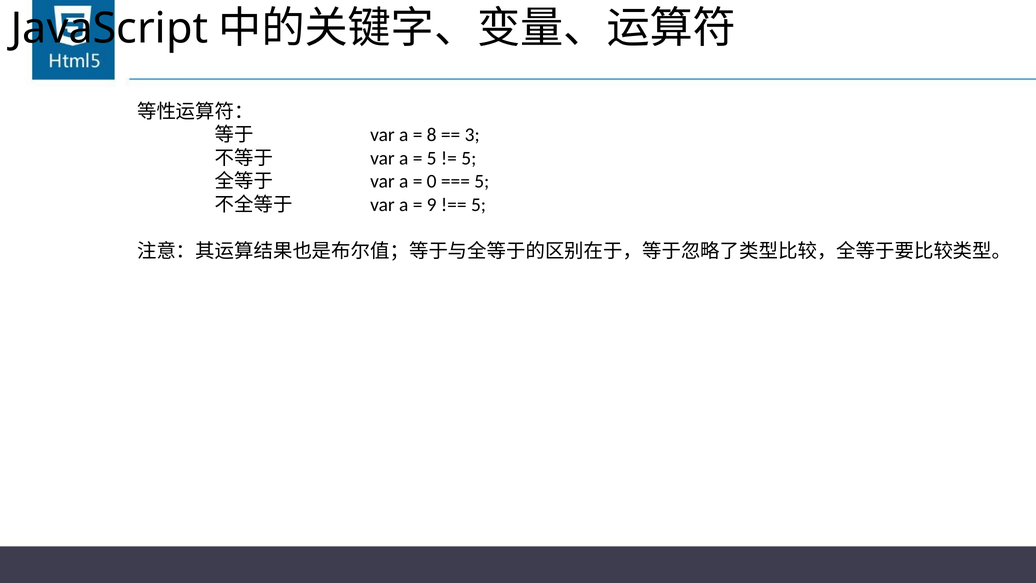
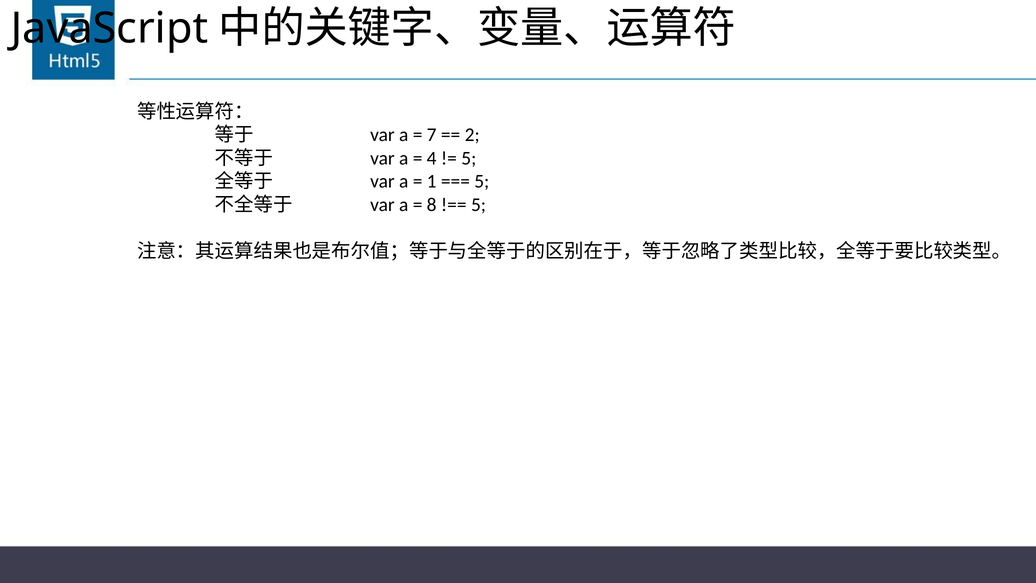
8: 8 -> 7
3: 3 -> 2
5 at (432, 158): 5 -> 4
0: 0 -> 1
9: 9 -> 8
